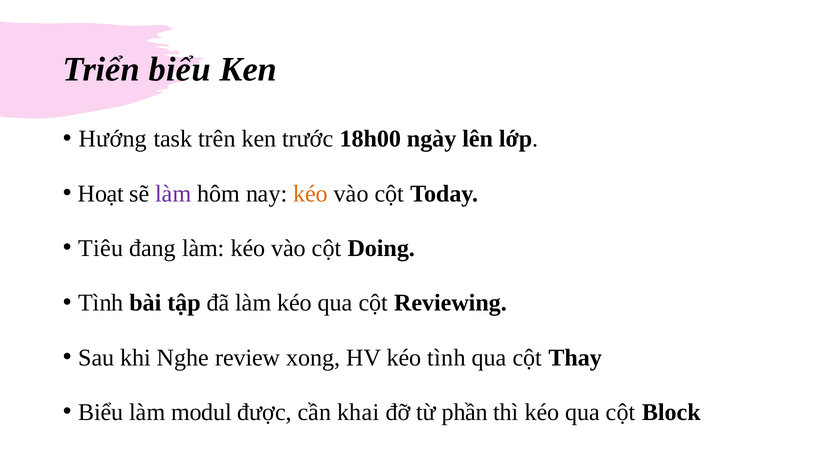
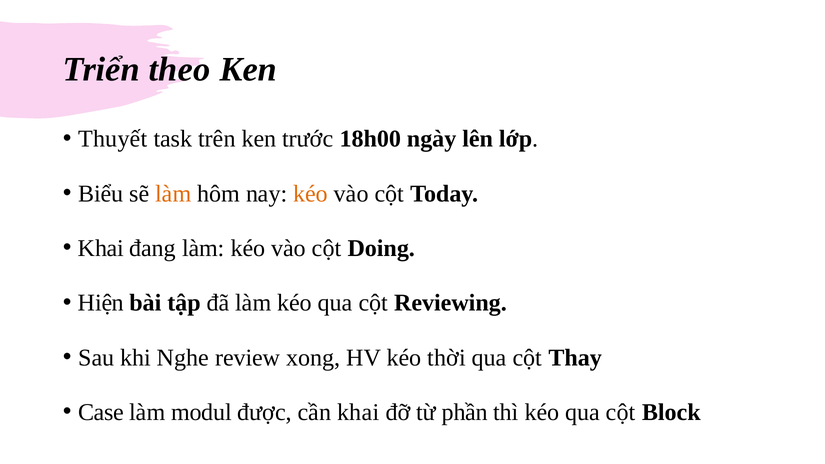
Triển biểu: biểu -> theo
Hướng: Hướng -> Thuyết
Hoạt: Hoạt -> Biểu
làm at (173, 194) colour: purple -> orange
Tiêu at (101, 248): Tiêu -> Khai
Tình at (101, 303): Tình -> Hiện
kéo tình: tình -> thời
Biểu at (101, 412): Biểu -> Case
